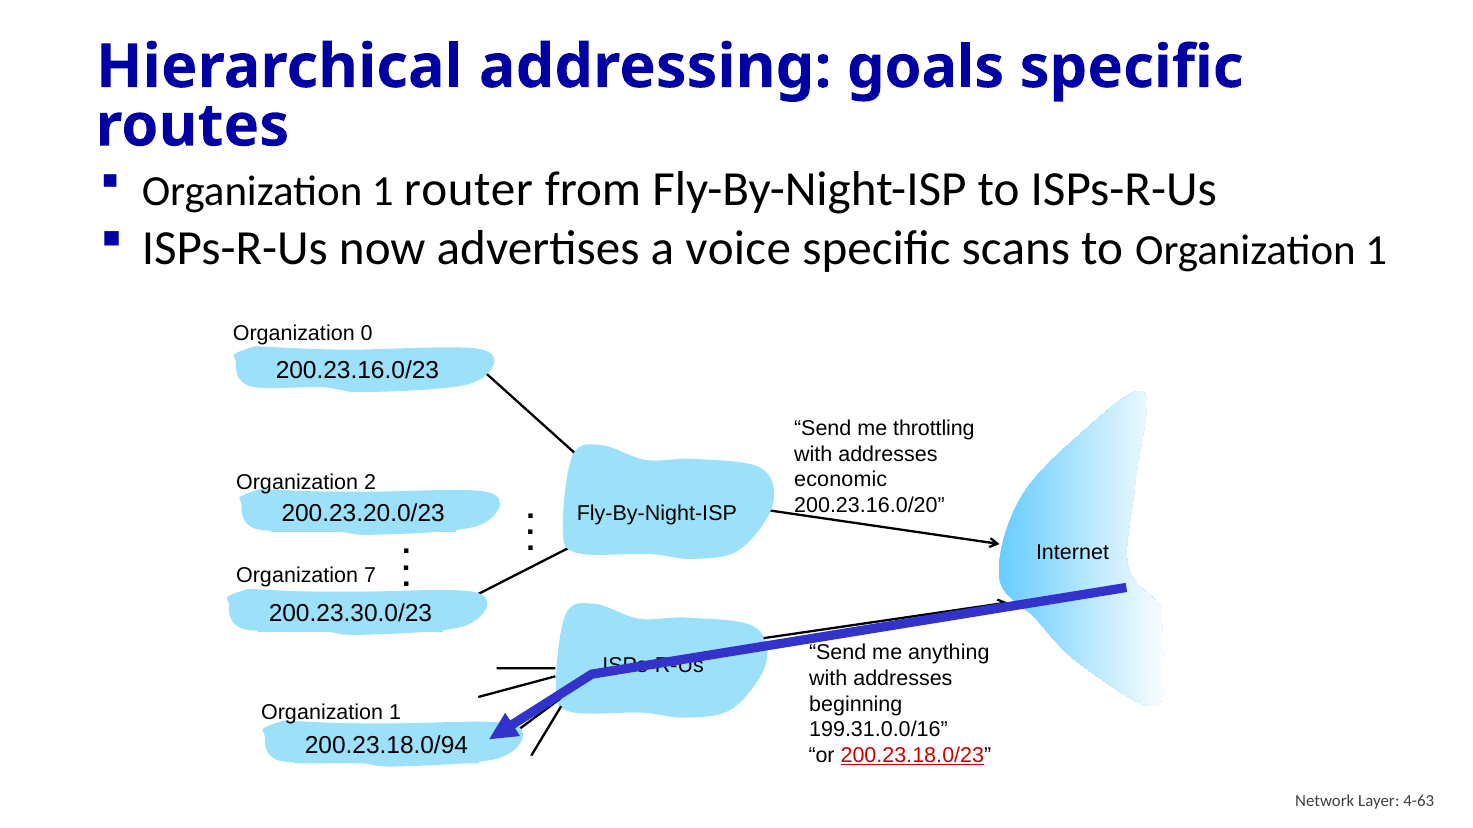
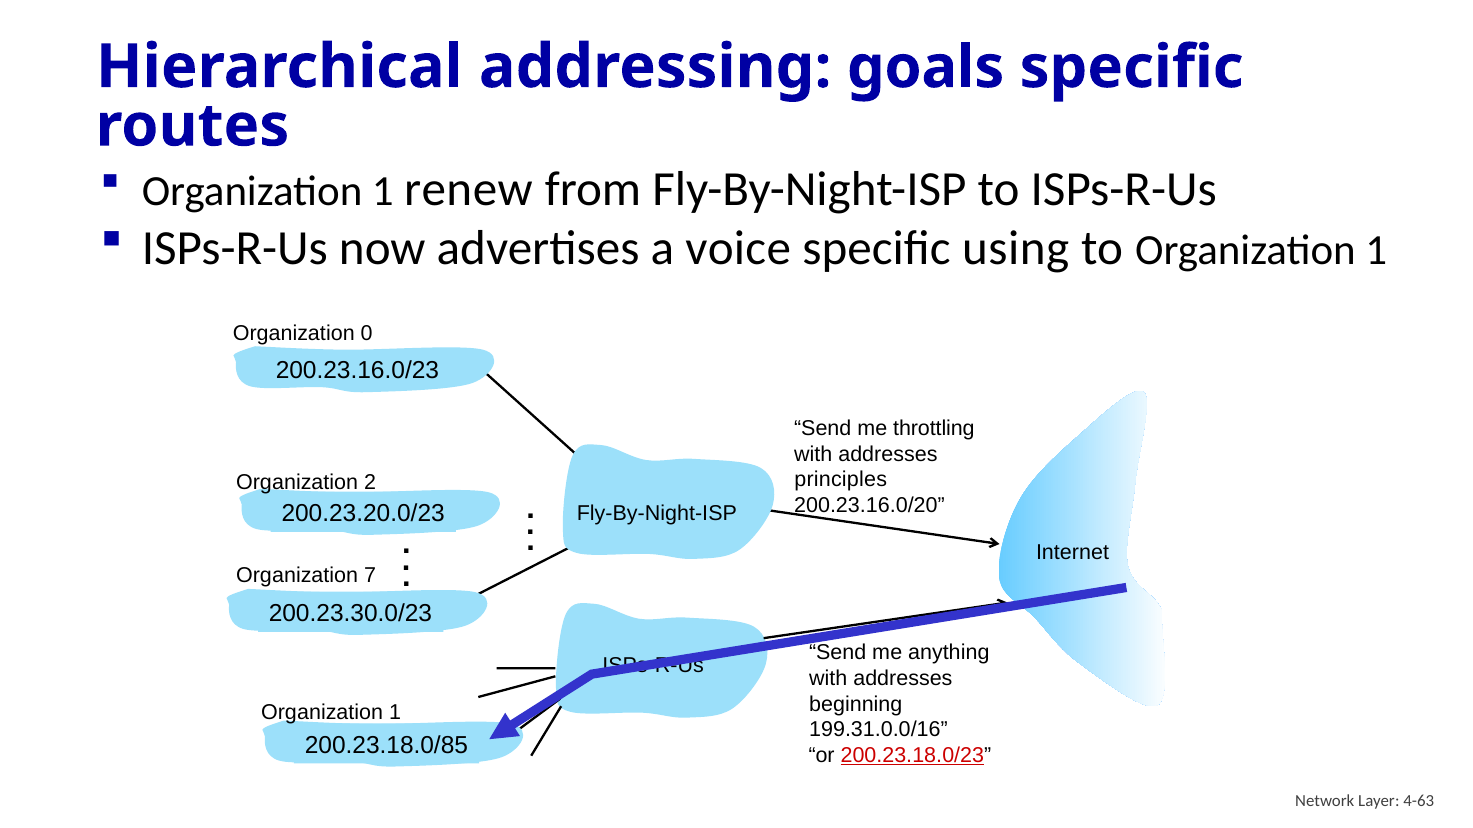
router: router -> renew
scans: scans -> using
economic: economic -> principles
200.23.18.0/94: 200.23.18.0/94 -> 200.23.18.0/85
